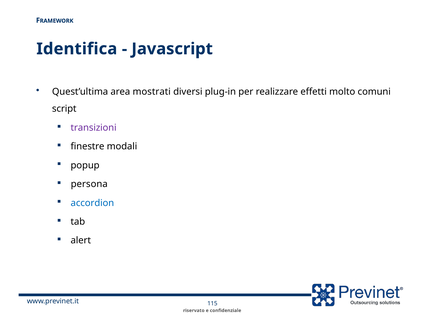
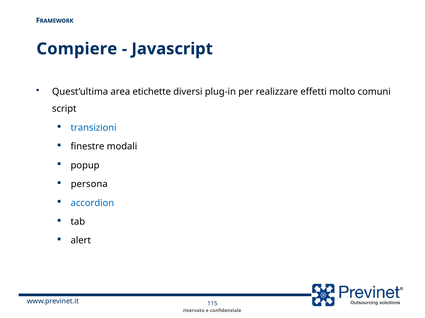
Identifica: Identifica -> Compiere
mostrati: mostrati -> etichette
transizioni colour: purple -> blue
